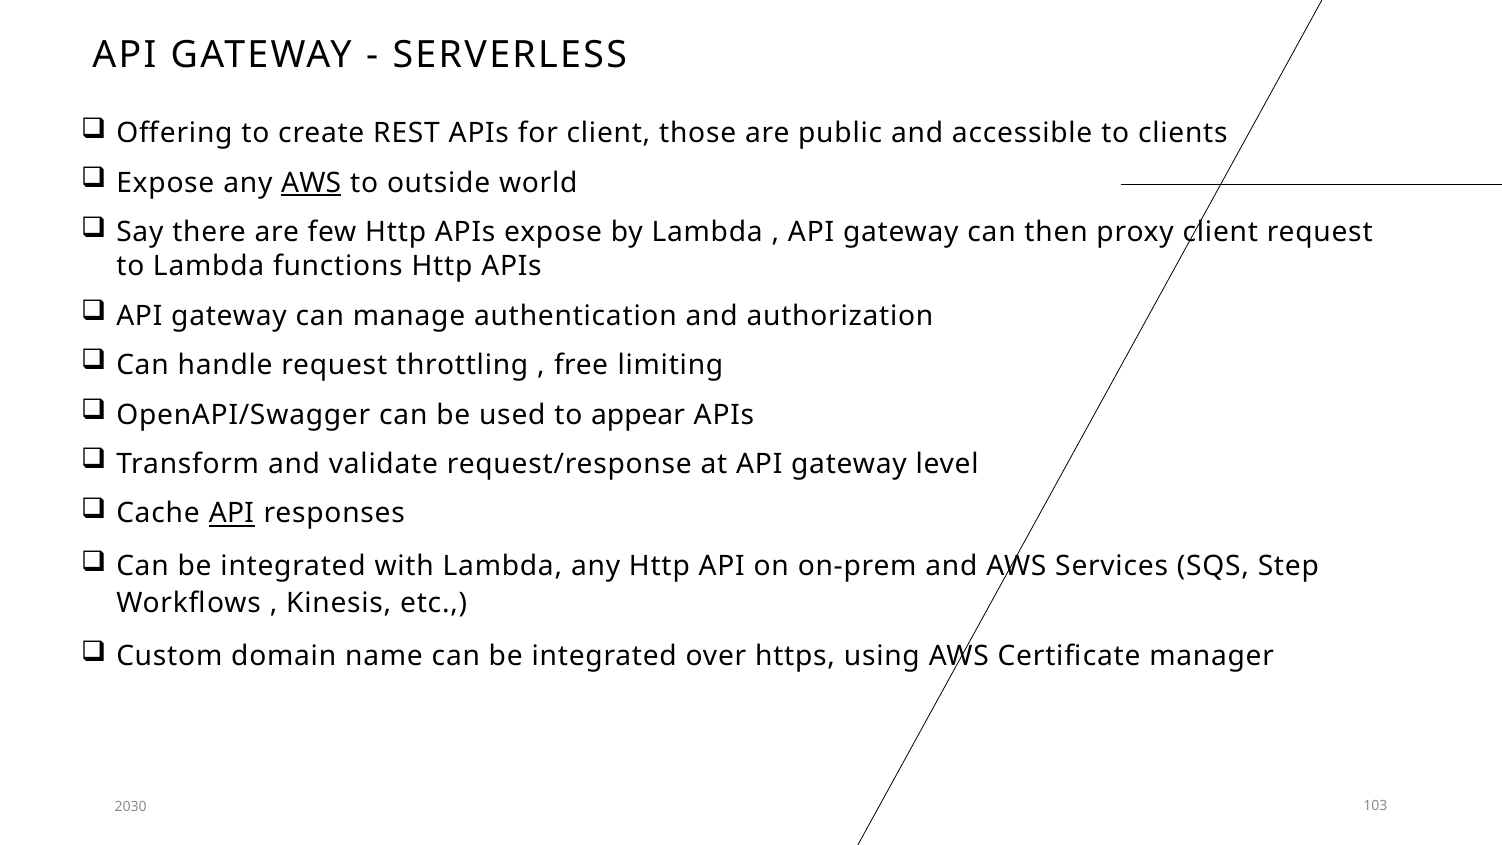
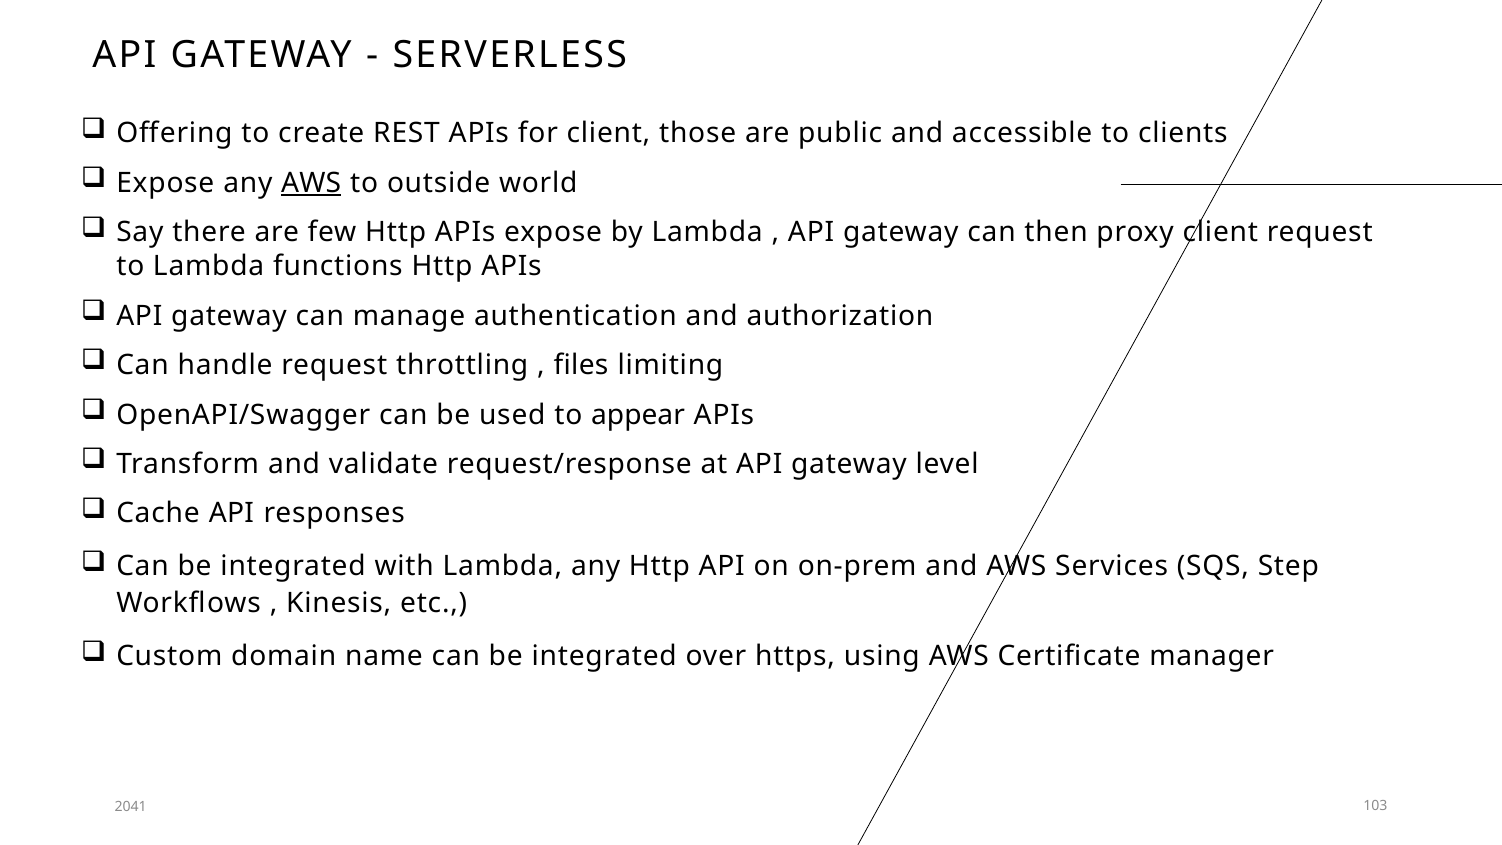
free: free -> files
API at (231, 514) underline: present -> none
2030: 2030 -> 2041
